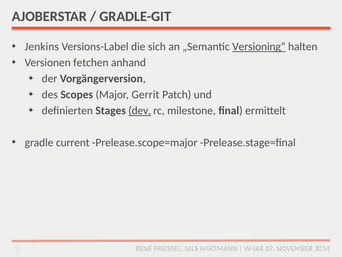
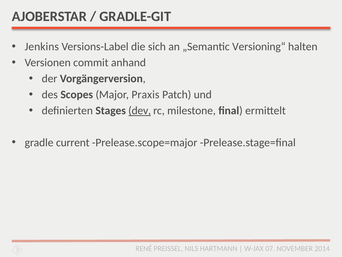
Versioning“ underline: present -> none
fetchen: fetchen -> commit
Gerrit: Gerrit -> Praxis
